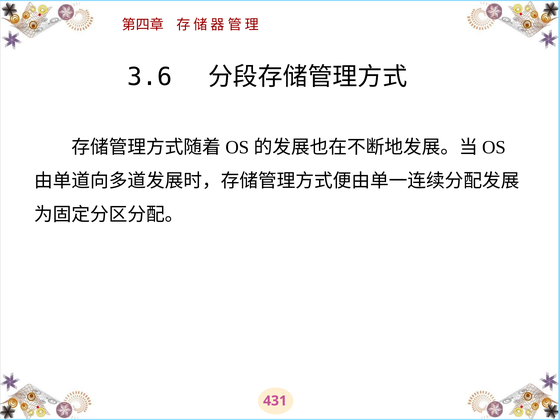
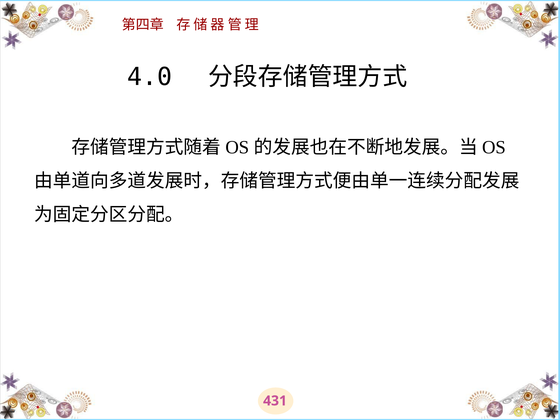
3.6: 3.6 -> 4.0
